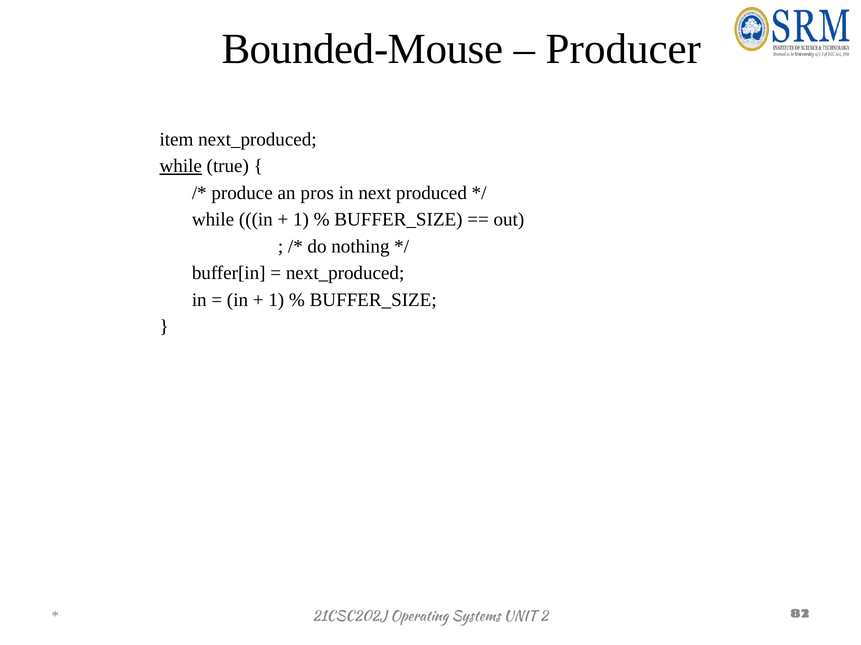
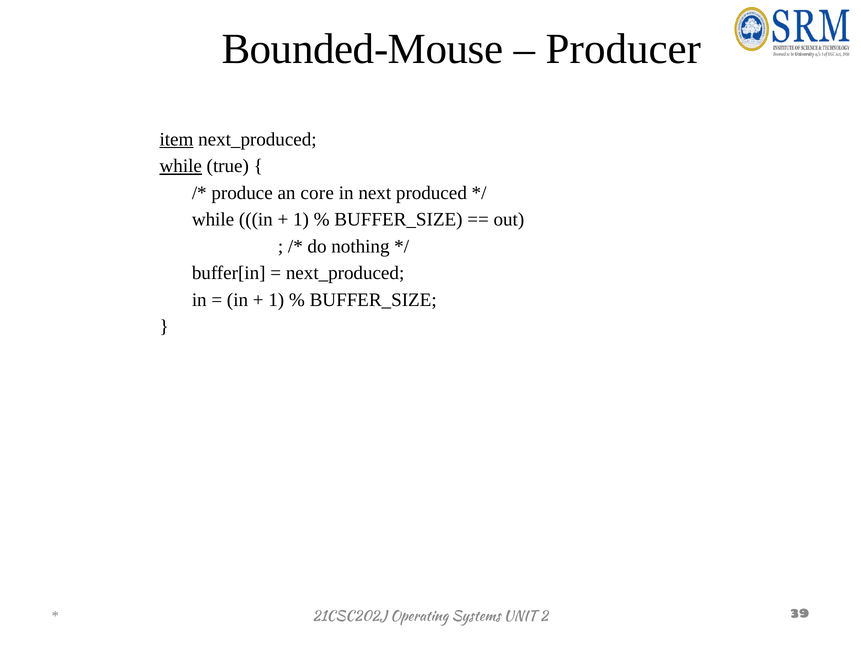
item underline: none -> present
pros: pros -> core
82: 82 -> 39
